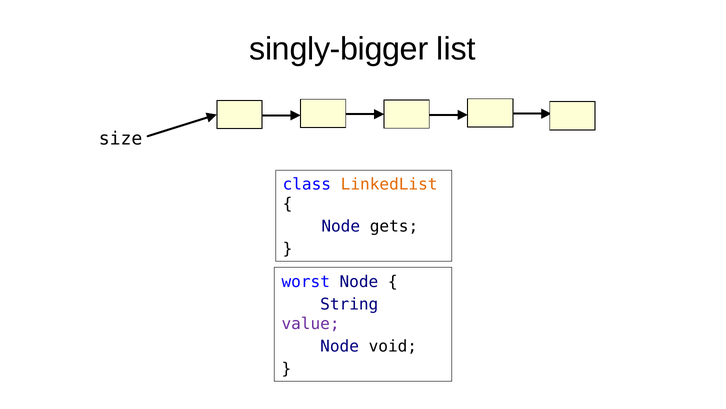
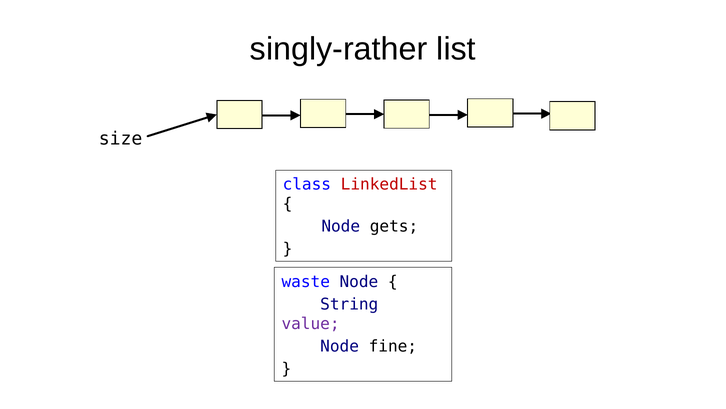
singly-bigger: singly-bigger -> singly-rather
LinkedList colour: orange -> red
worst: worst -> waste
void: void -> fine
